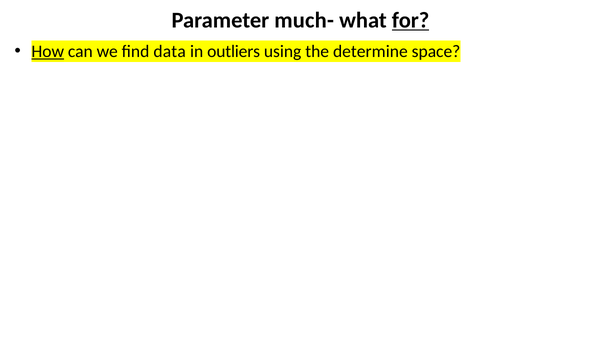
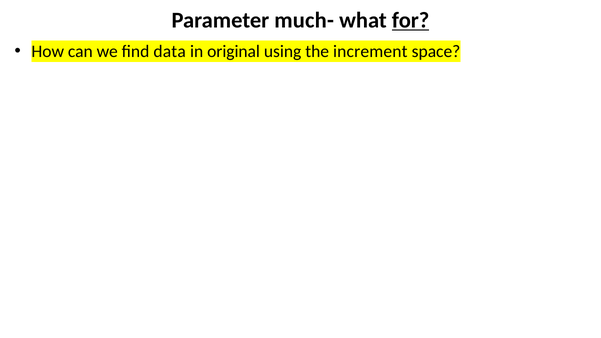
How underline: present -> none
outliers: outliers -> original
determine: determine -> increment
